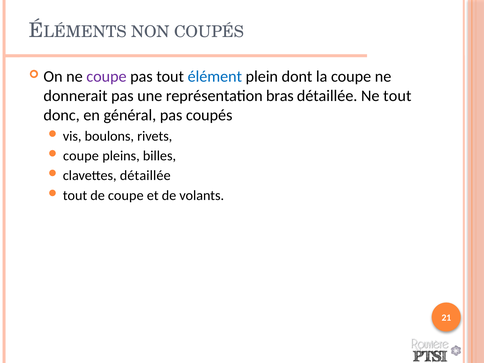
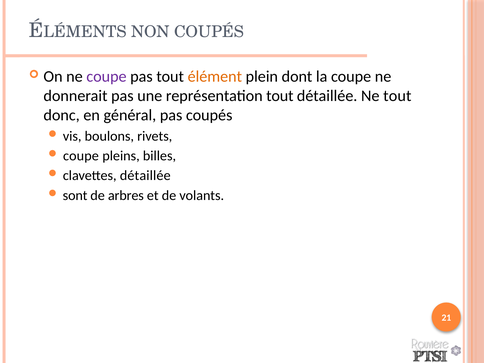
élément colour: blue -> orange
représentation bras: bras -> tout
tout at (75, 195): tout -> sont
de coupe: coupe -> arbres
